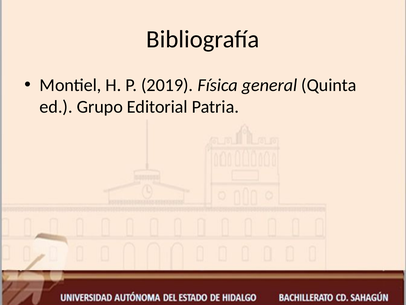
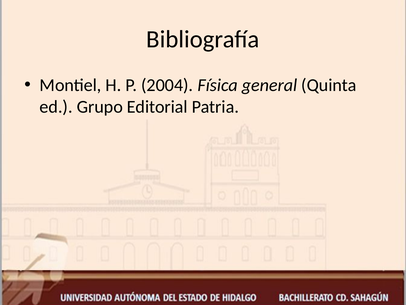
2019: 2019 -> 2004
